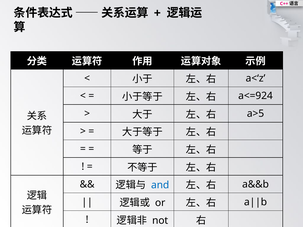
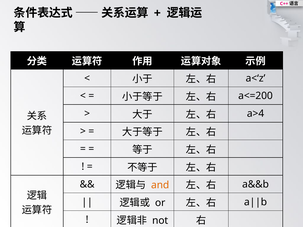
a<=924: a<=924 -> a<=200
a>5: a>5 -> a>4
and colour: blue -> orange
